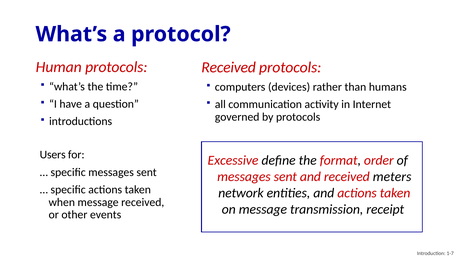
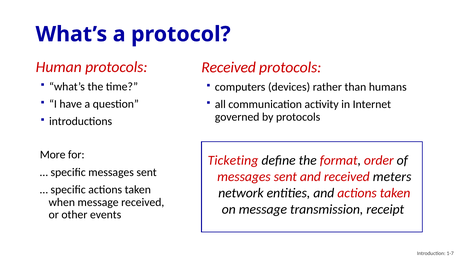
Users: Users -> More
Excessive: Excessive -> Ticketing
